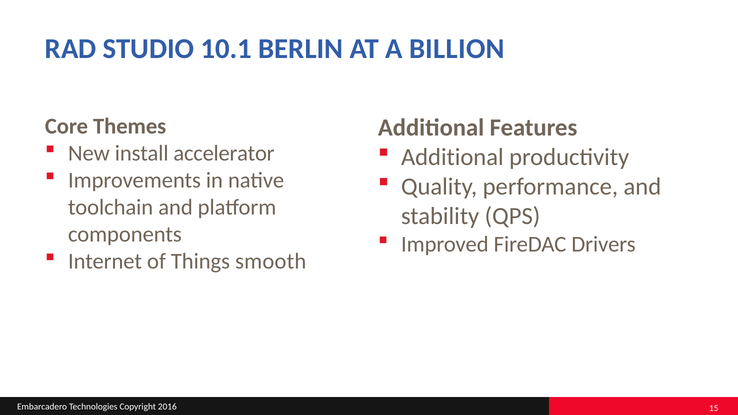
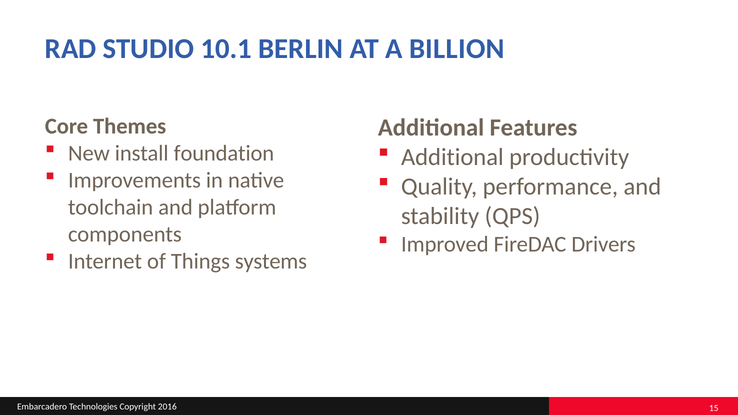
accelerator: accelerator -> foundation
smooth: smooth -> systems
